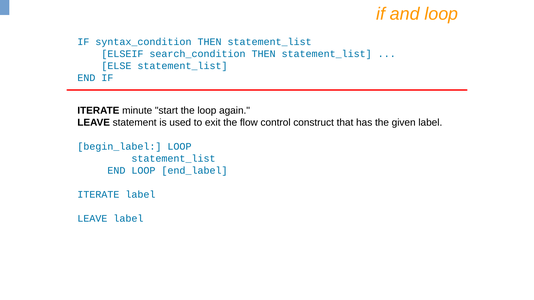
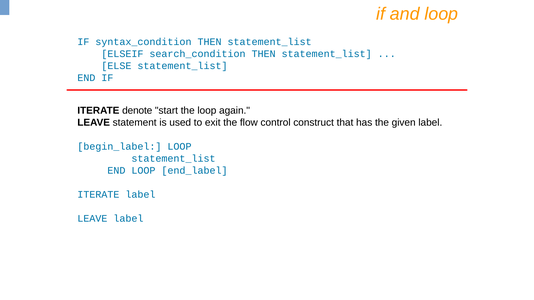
minute: minute -> denote
